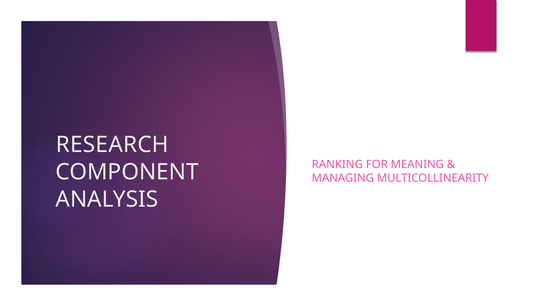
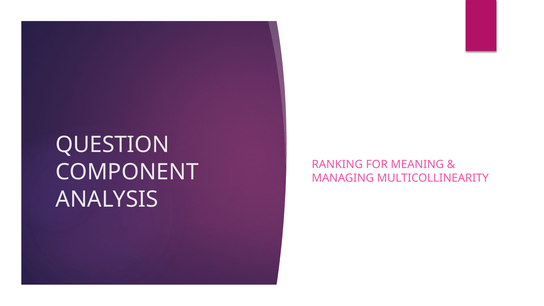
RESEARCH: RESEARCH -> QUESTION
